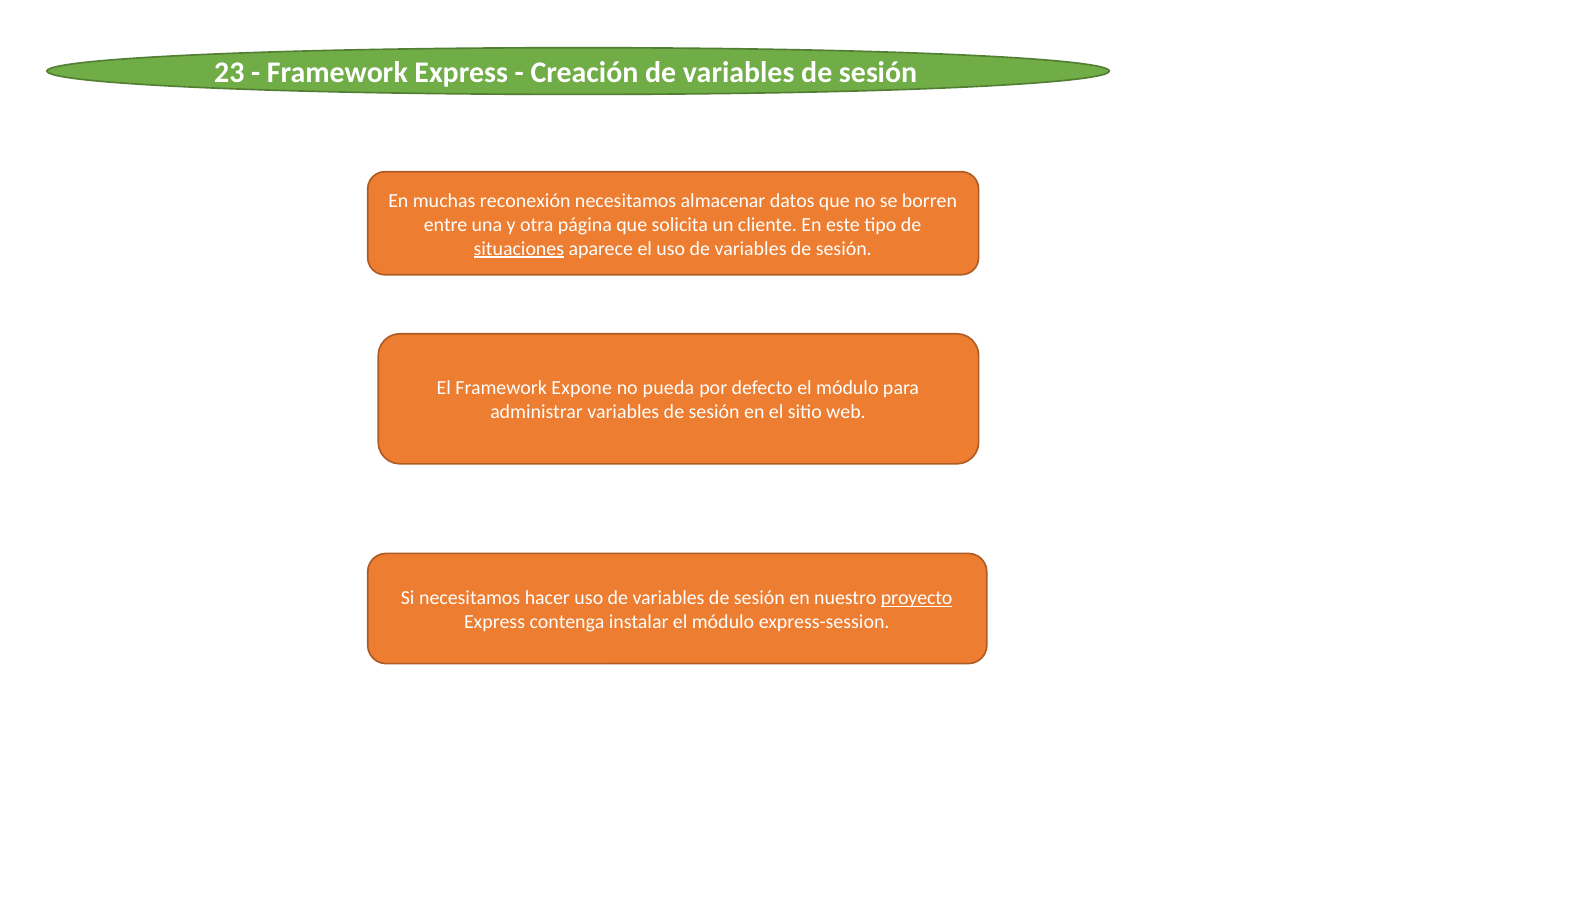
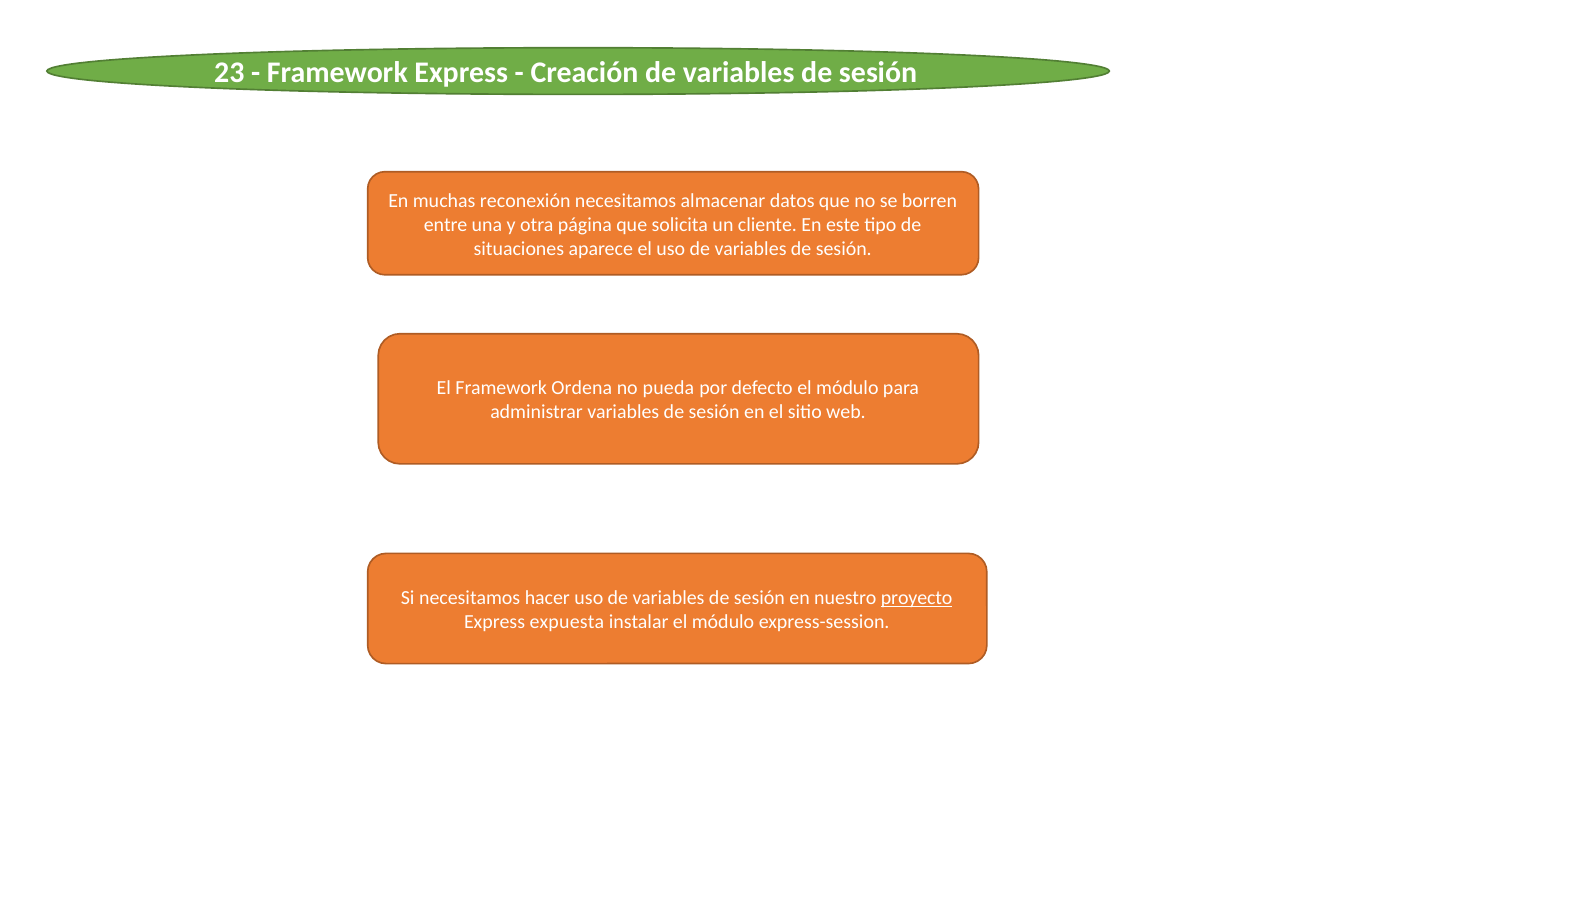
situaciones underline: present -> none
Expone: Expone -> Ordena
contenga: contenga -> expuesta
